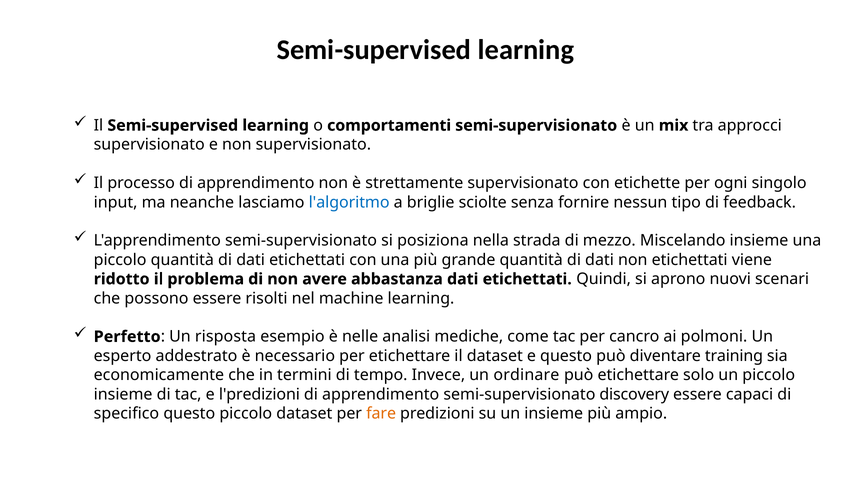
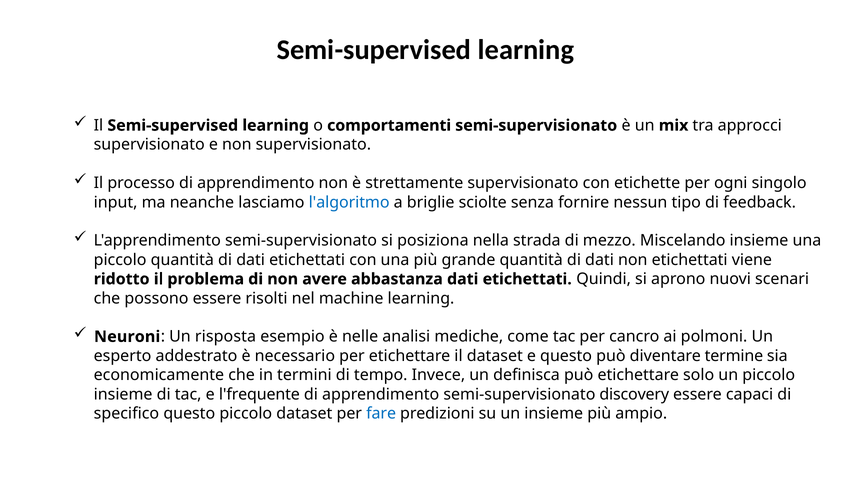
Perfetto: Perfetto -> Neuroni
training: training -> termine
ordinare: ordinare -> definisca
l'predizioni: l'predizioni -> l'frequente
fare colour: orange -> blue
